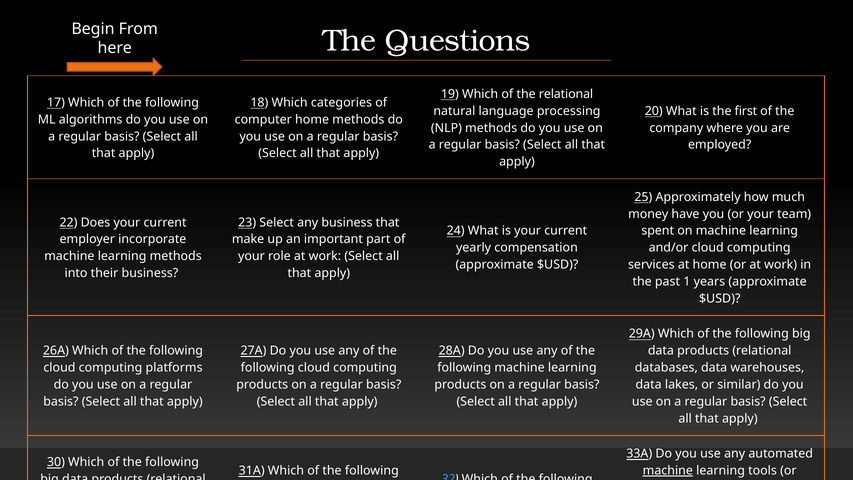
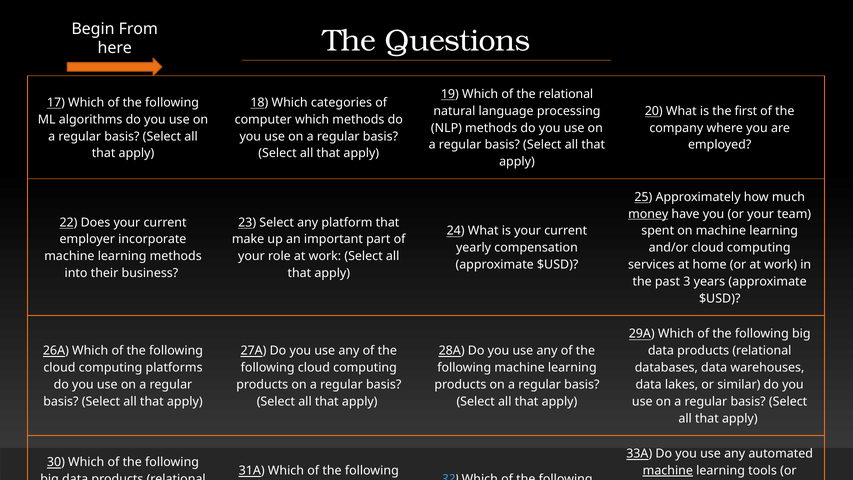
computer home: home -> which
money underline: none -> present
any business: business -> platform
1: 1 -> 3
